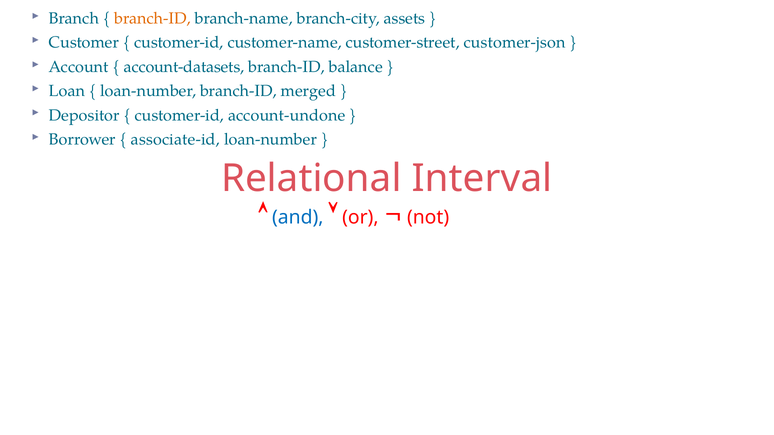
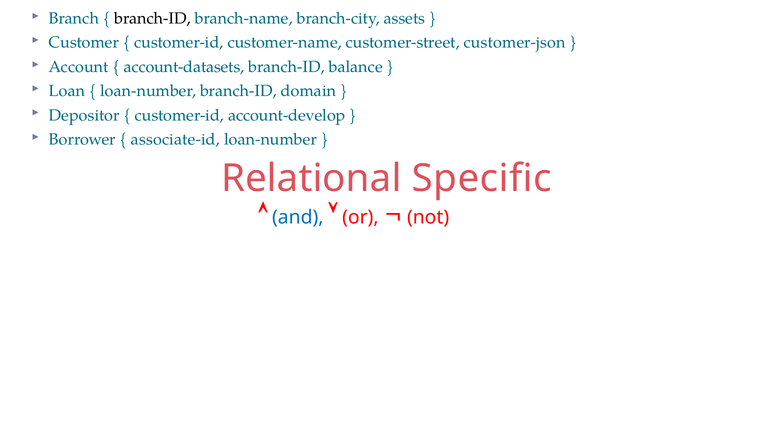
branch-ID at (152, 18) colour: orange -> black
merged: merged -> domain
account-undone: account-undone -> account-develop
Interval: Interval -> Specific
